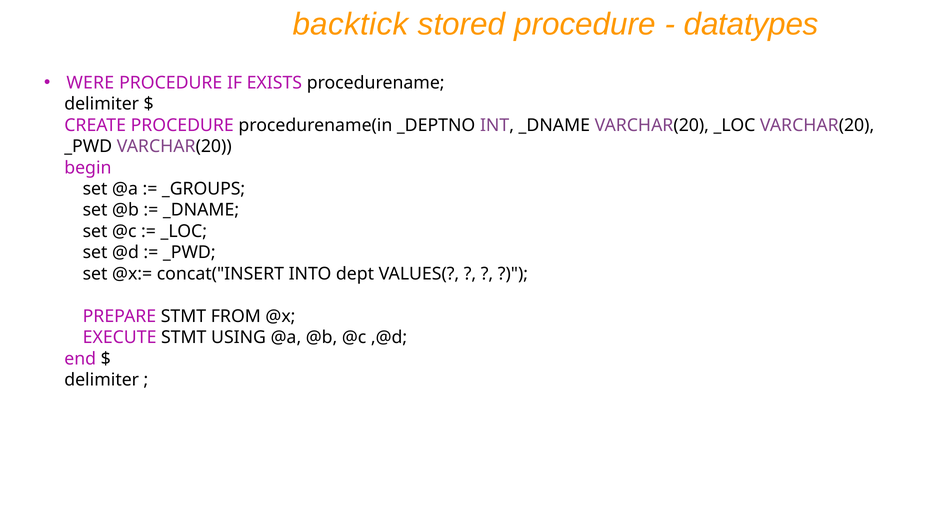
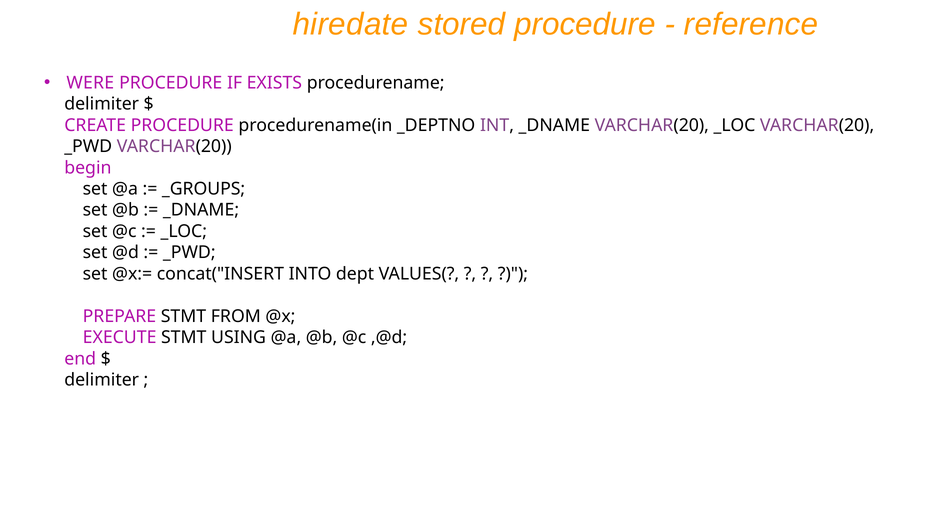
backtick: backtick -> hiredate
datatypes: datatypes -> reference
